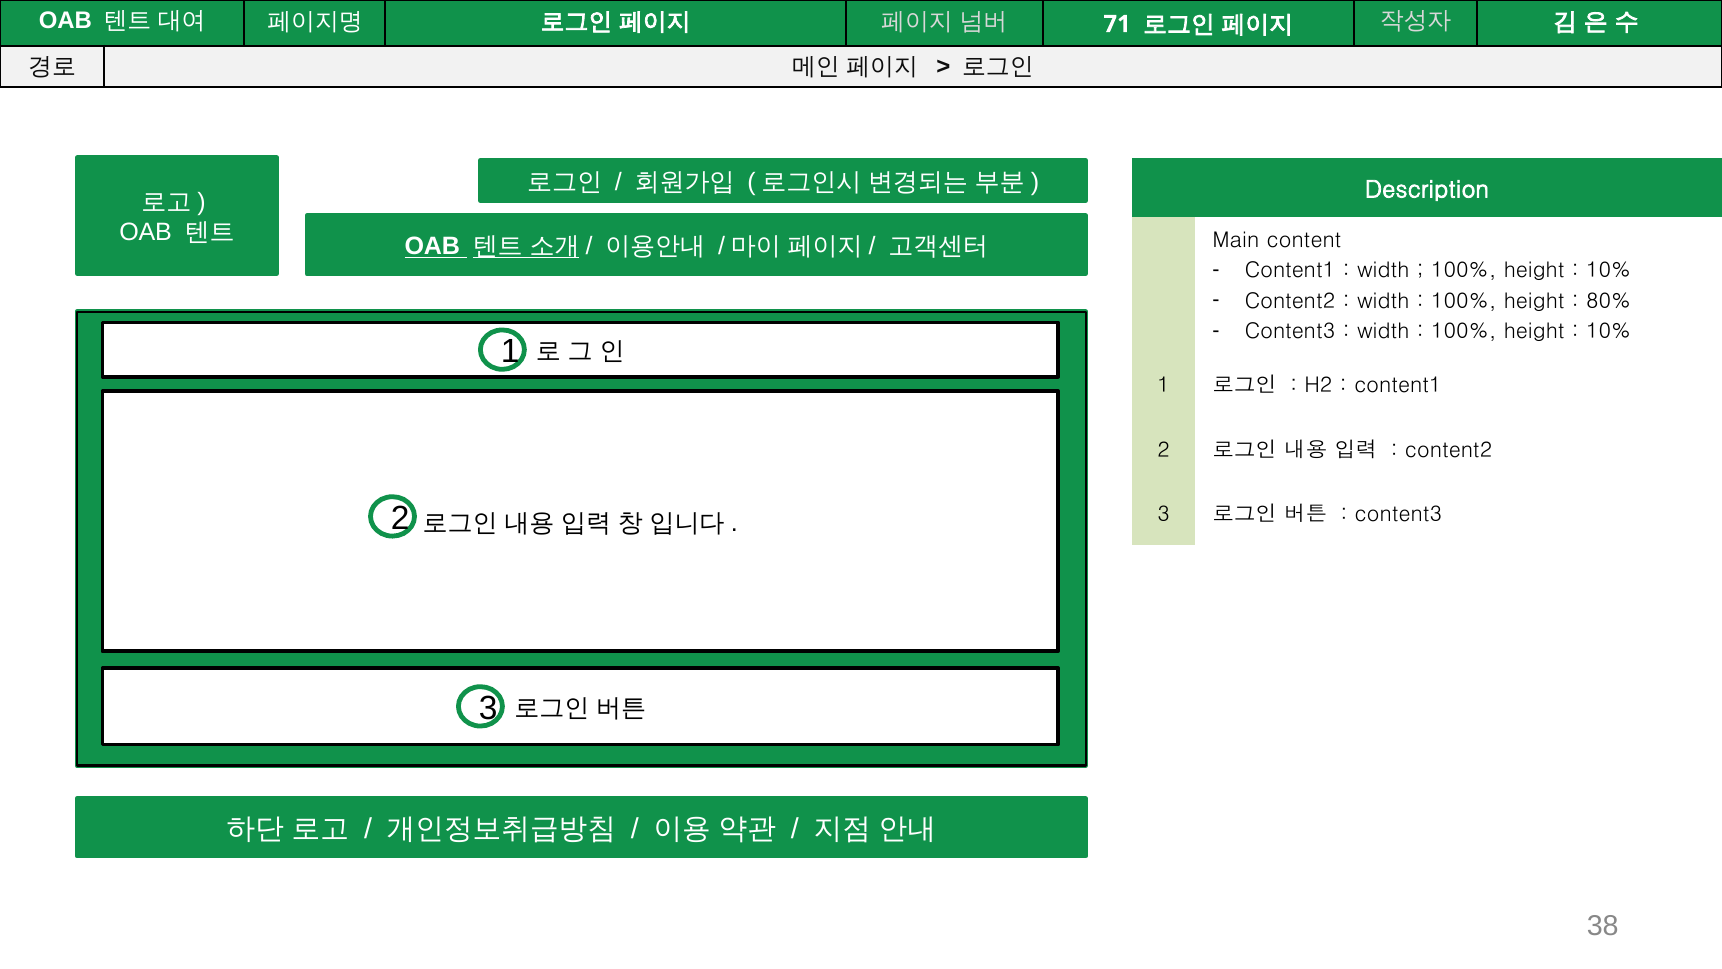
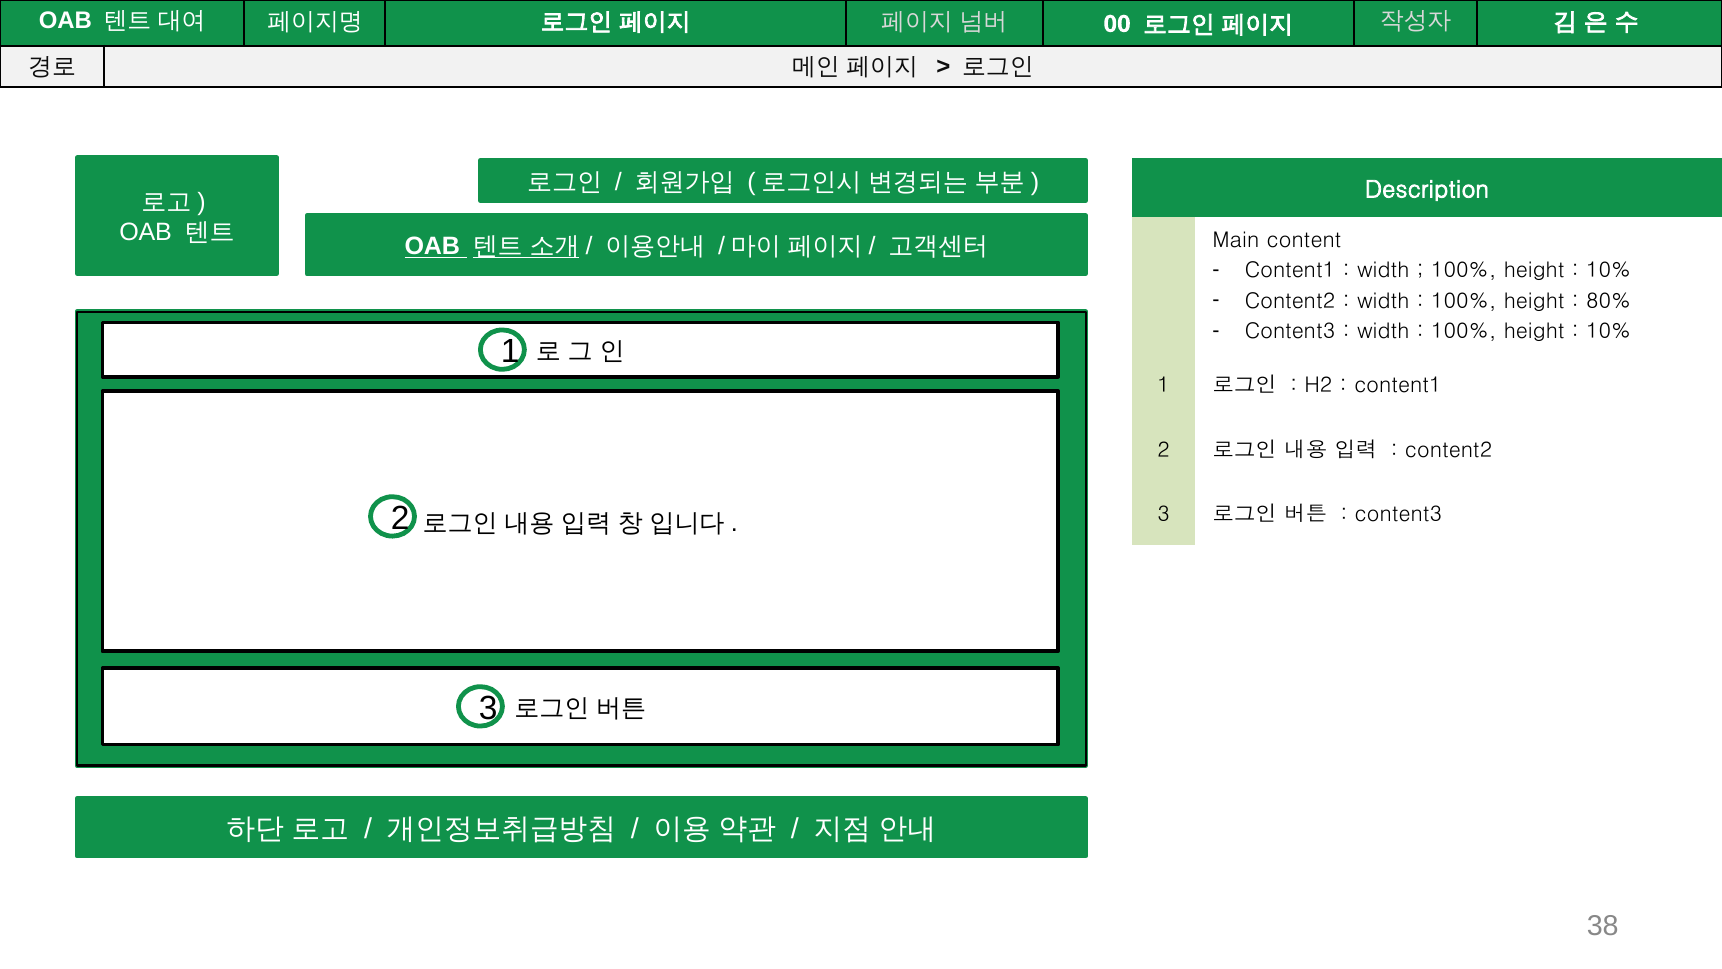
71: 71 -> 00
